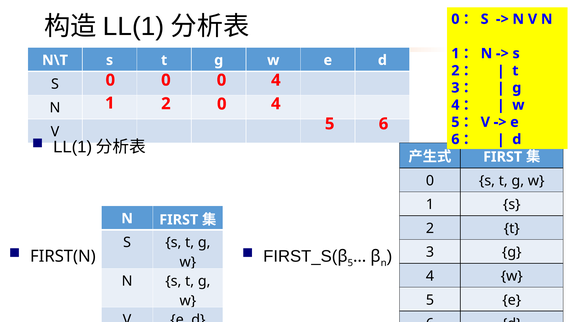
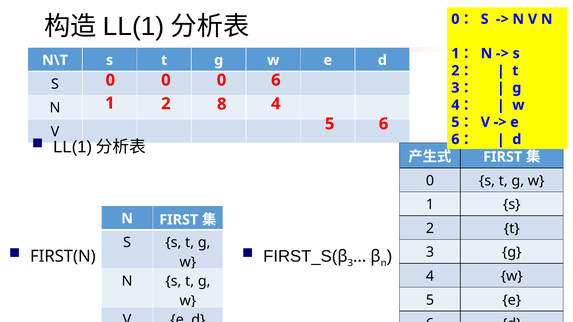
0 0 4: 4 -> 6
2 0: 0 -> 8
5 at (350, 263): 5 -> 3
